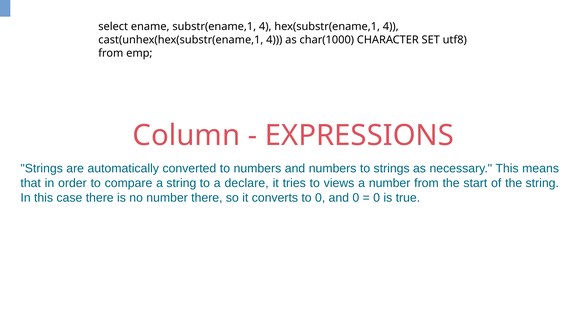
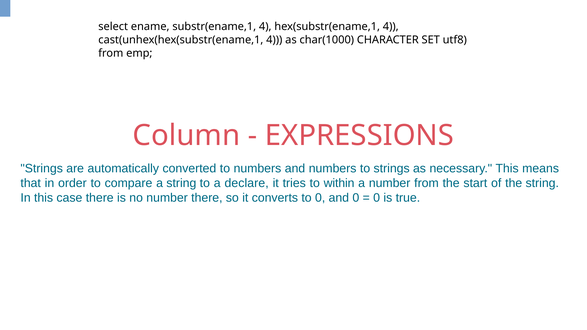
views: views -> within
